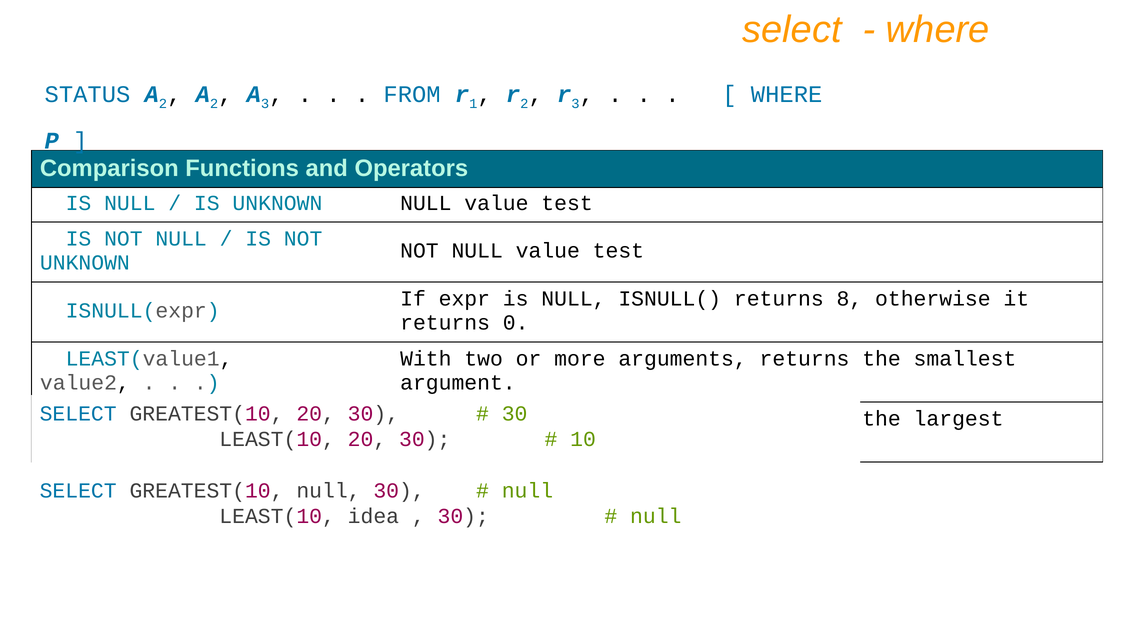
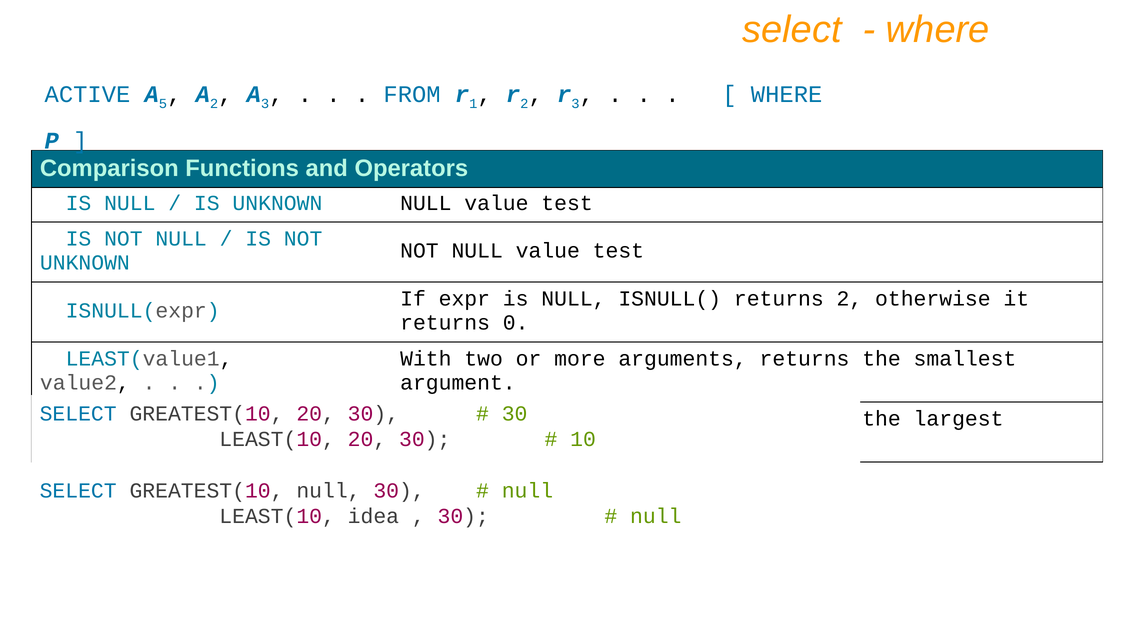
STATUS: STATUS -> ACTIVE
2 at (163, 103): 2 -> 5
returns 8: 8 -> 2
